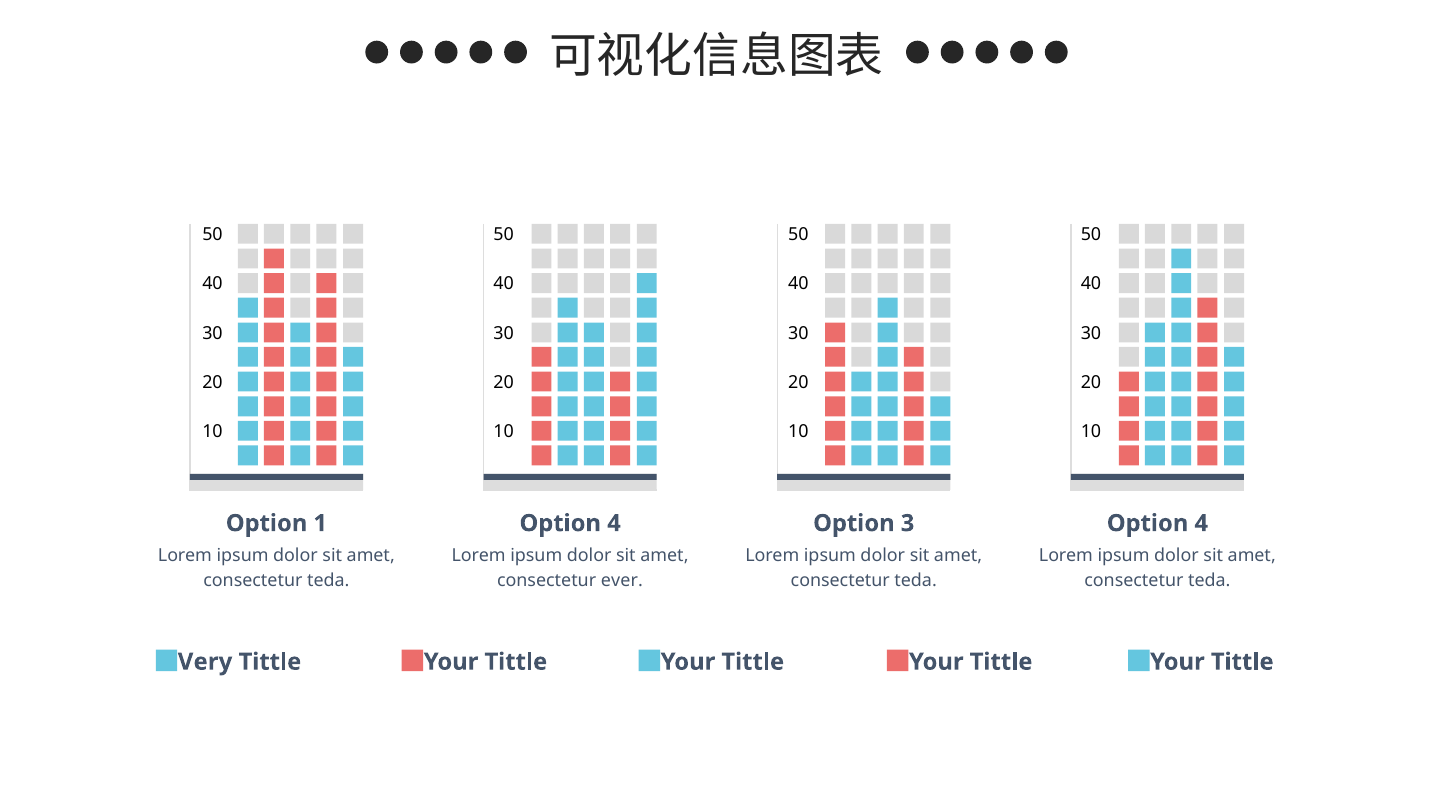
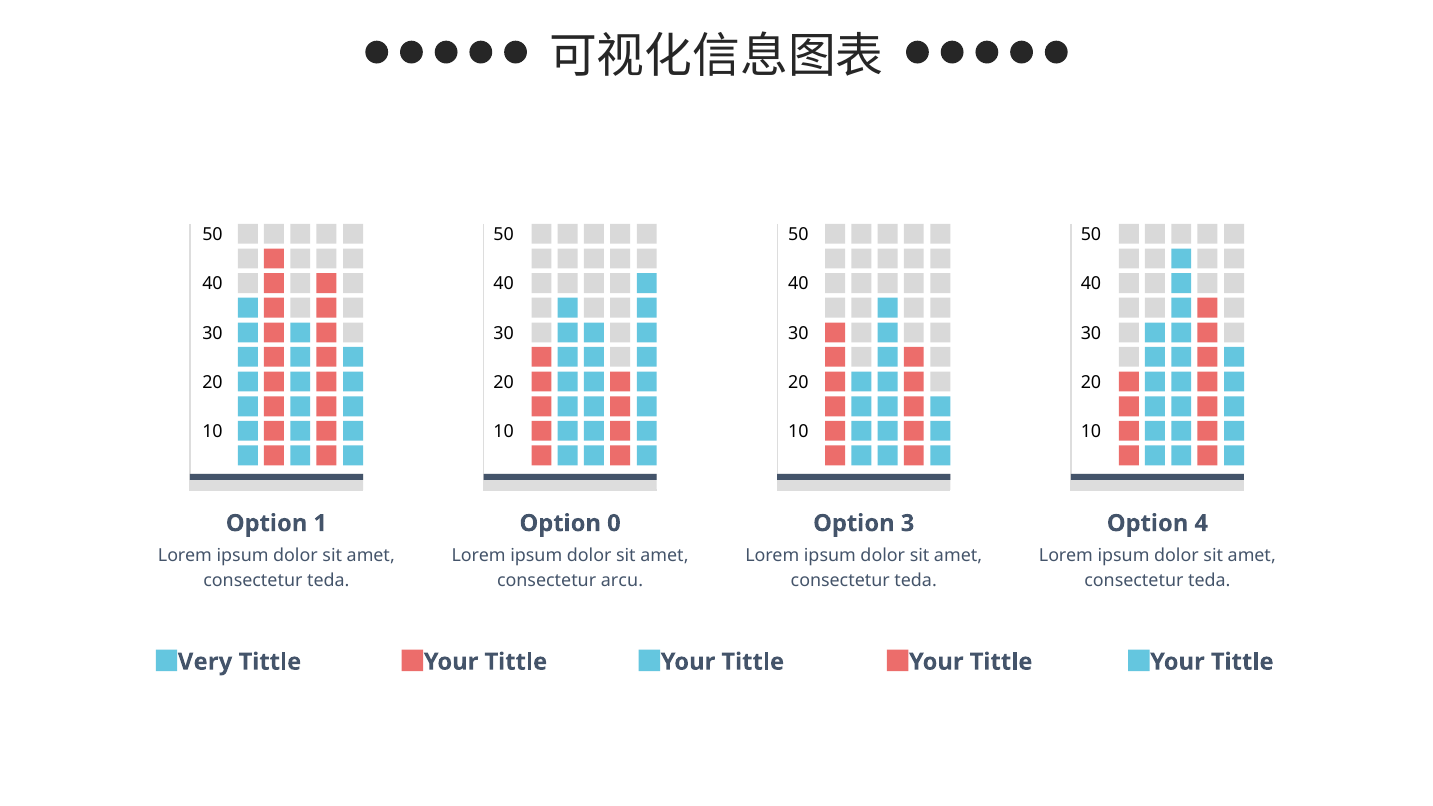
4 at (614, 523): 4 -> 0
ever: ever -> arcu
